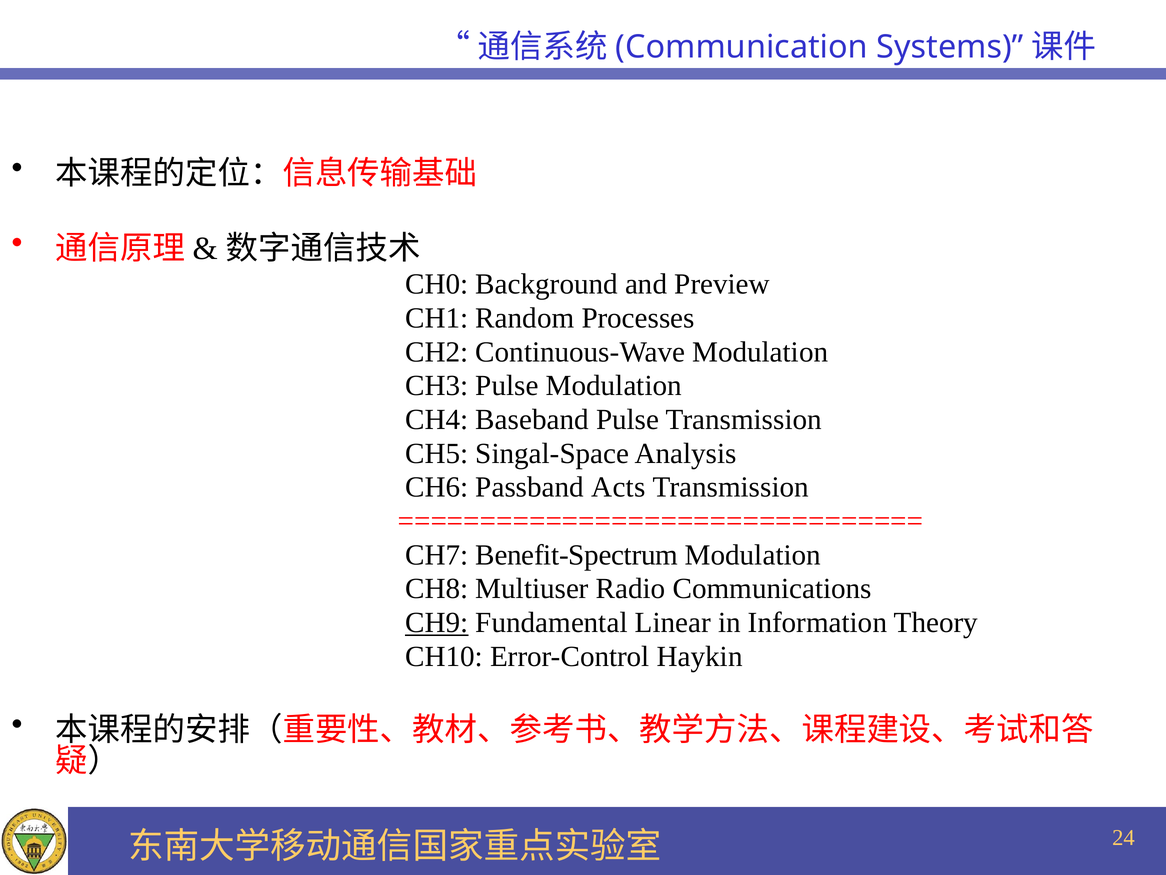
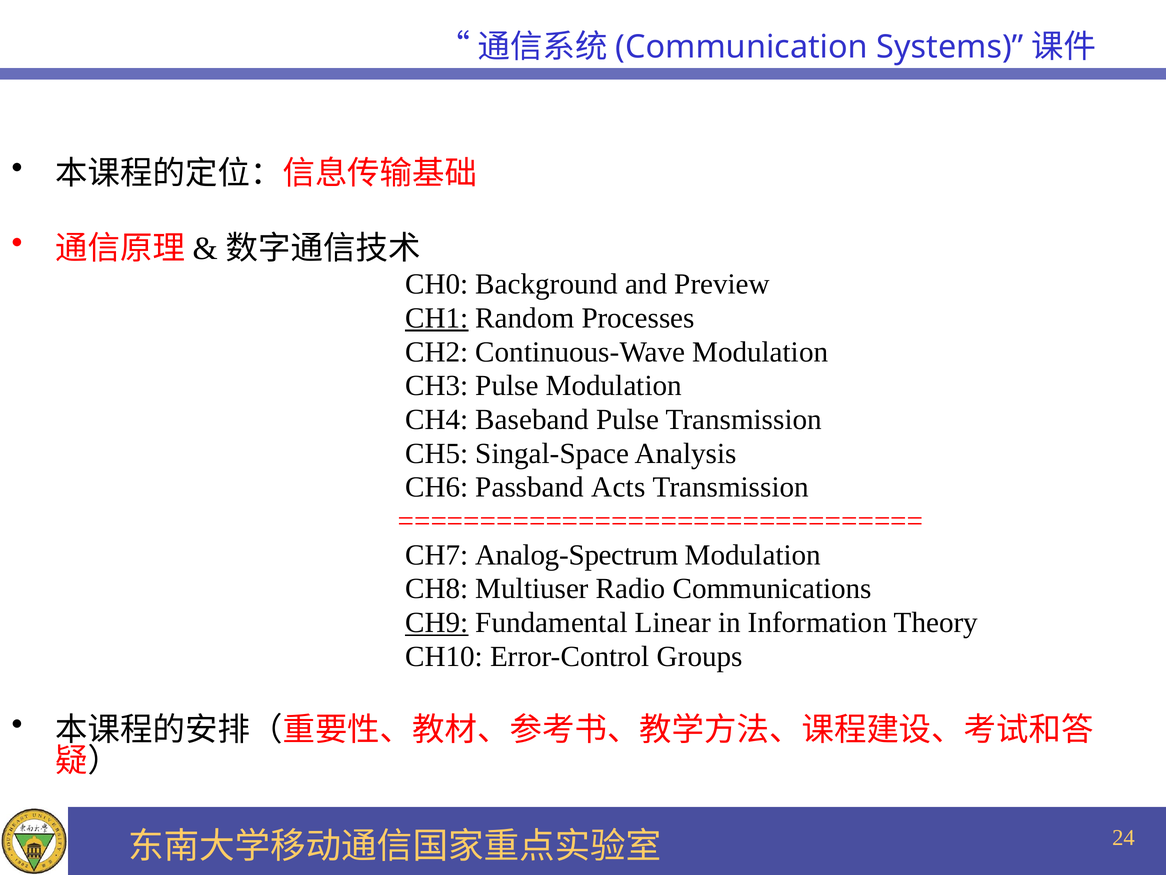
CH1 underline: none -> present
Benefit-Spectrum: Benefit-Spectrum -> Analog-Spectrum
Haykin: Haykin -> Groups
